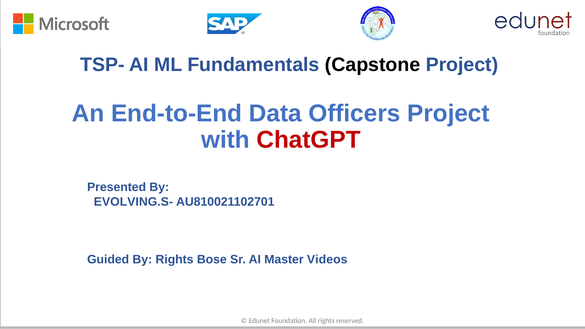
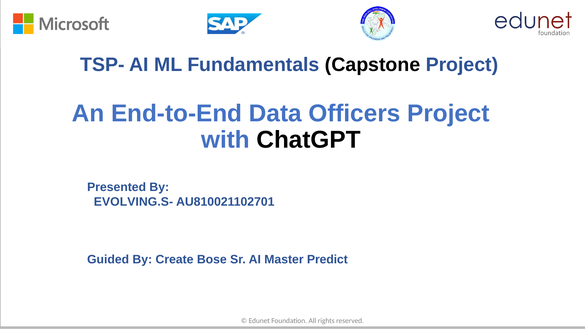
ChatGPT colour: red -> black
By Rights: Rights -> Create
Videos: Videos -> Predict
